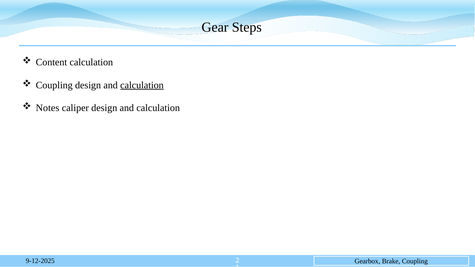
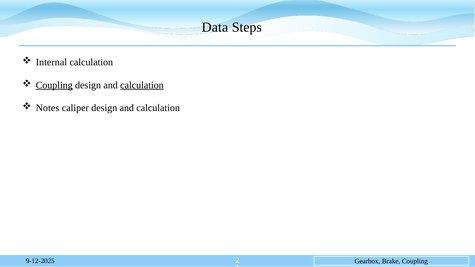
Gear: Gear -> Data
Content: Content -> Internal
Coupling at (54, 85) underline: none -> present
